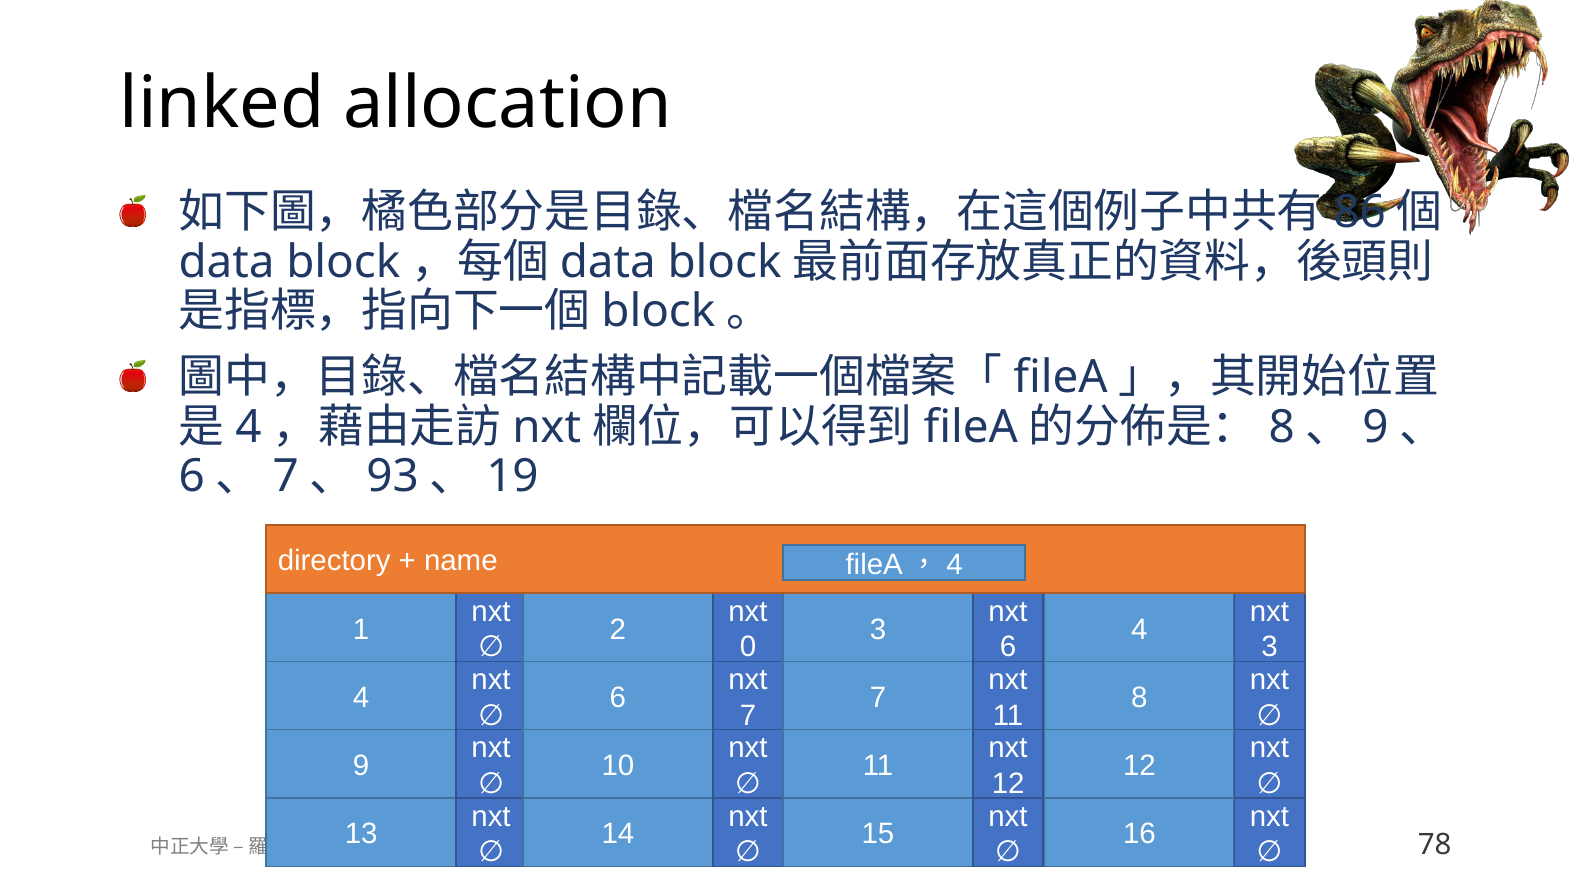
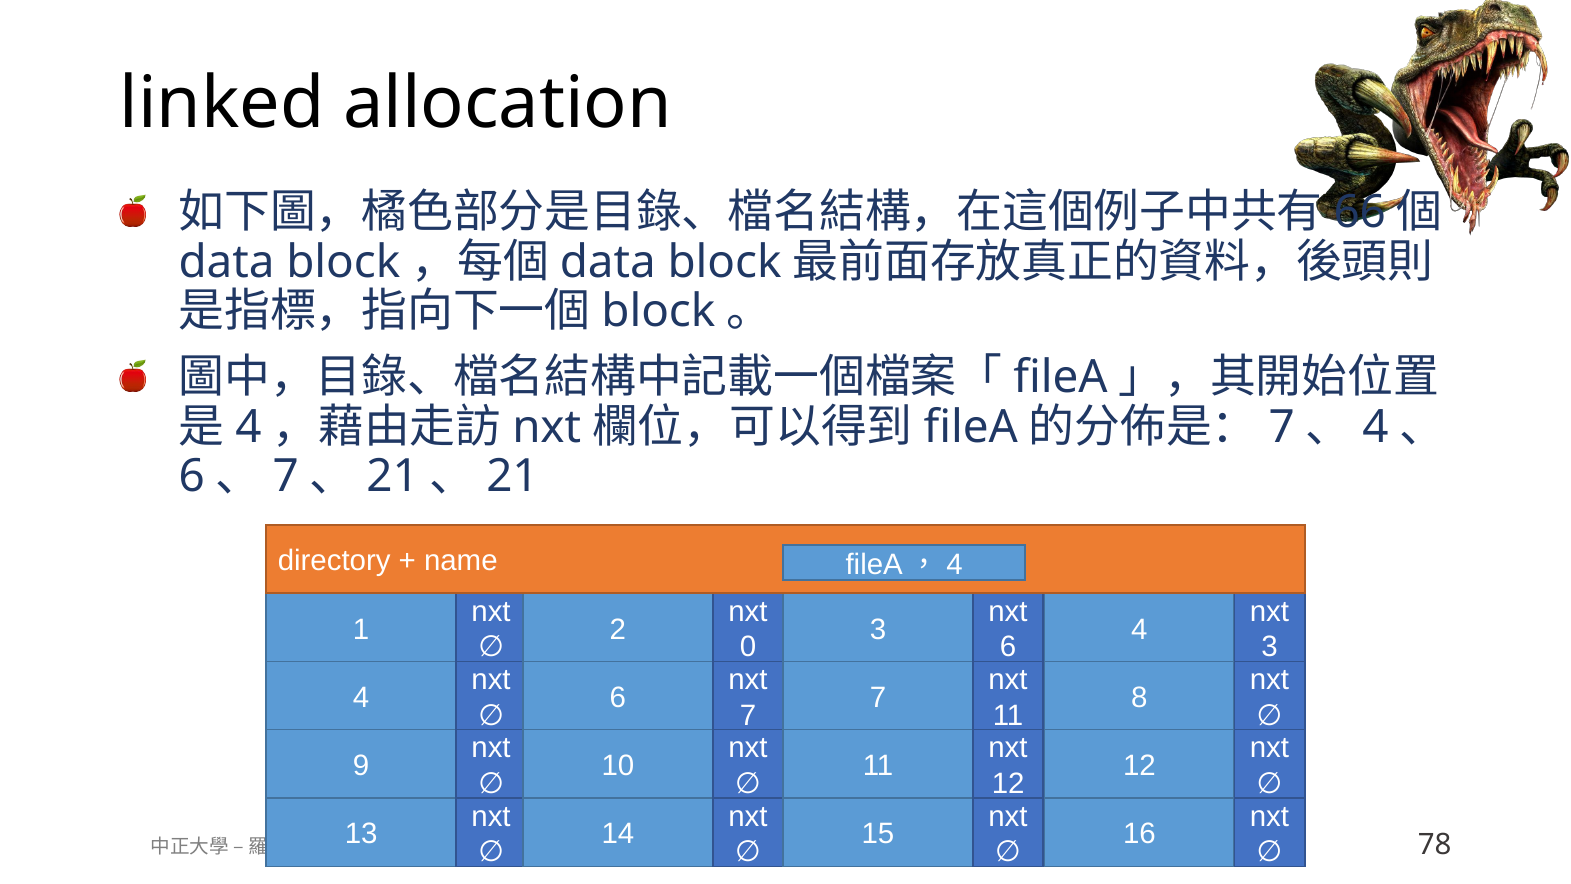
86: 86 -> 66
8 at (1282, 427): 8 -> 7
9 at (1376, 427): 9 -> 4
93 at (393, 476): 93 -> 21
19 at (513, 476): 19 -> 21
